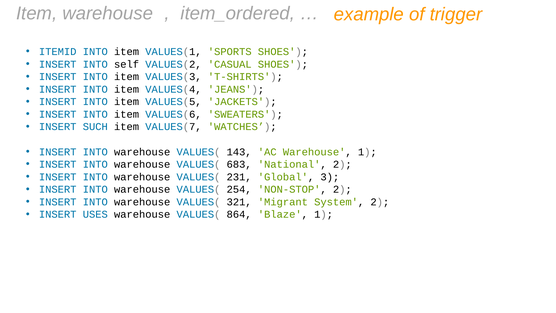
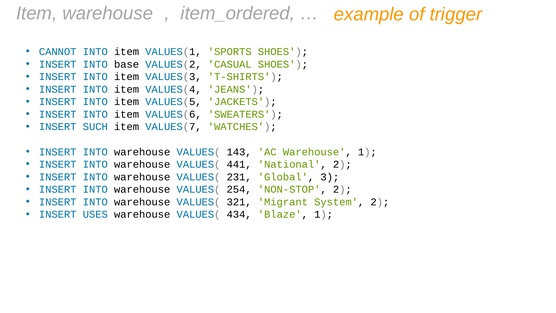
ITEMID: ITEMID -> CANNOT
self: self -> base
683: 683 -> 441
864: 864 -> 434
